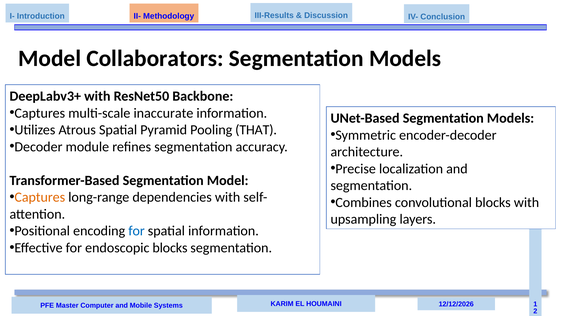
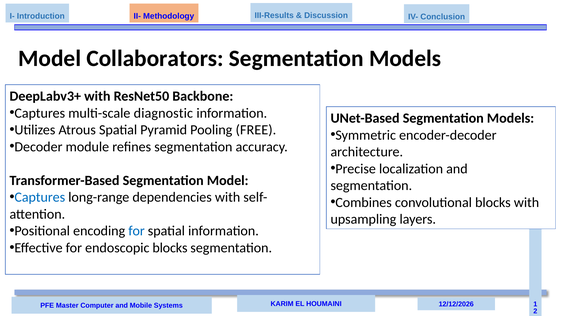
inaccurate: inaccurate -> diagnostic
THAT: THAT -> FREE
Captures at (40, 197) colour: orange -> blue
